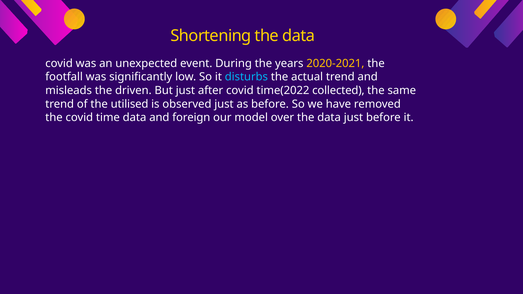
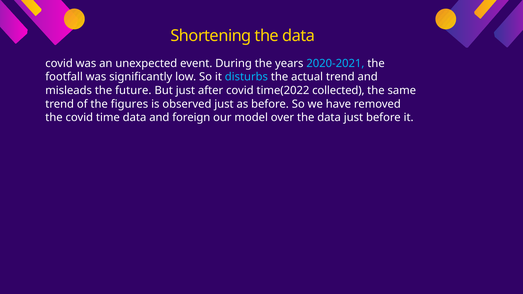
2020-2021 colour: yellow -> light blue
driven: driven -> future
utilised: utilised -> figures
